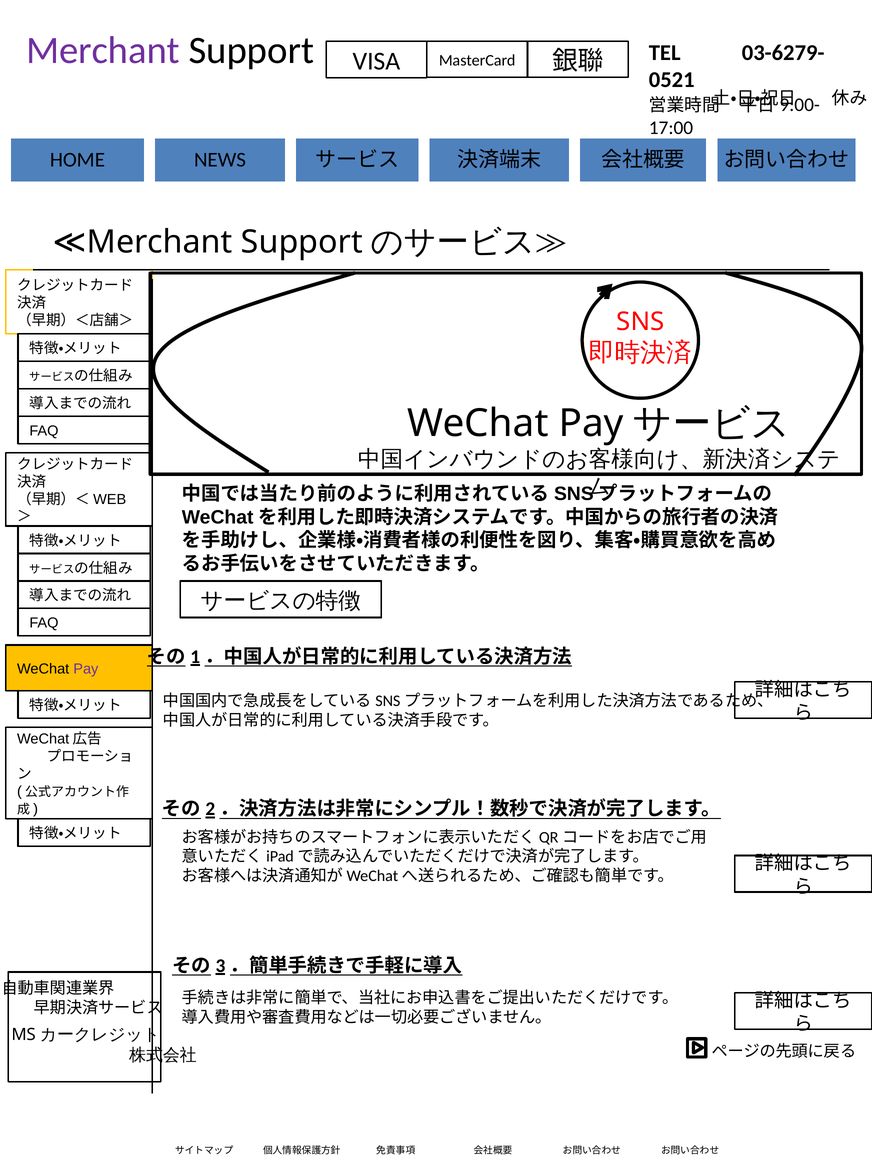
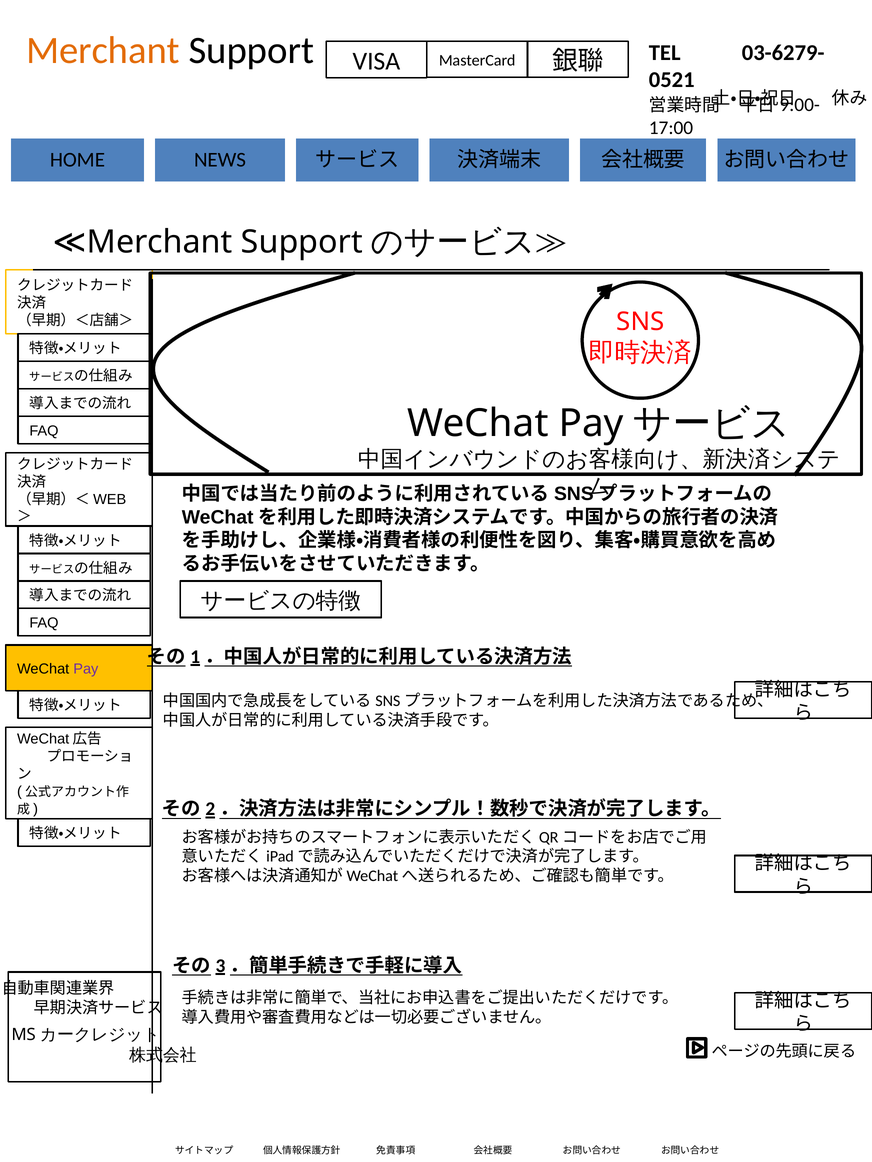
Merchant at (103, 51) colour: purple -> orange
